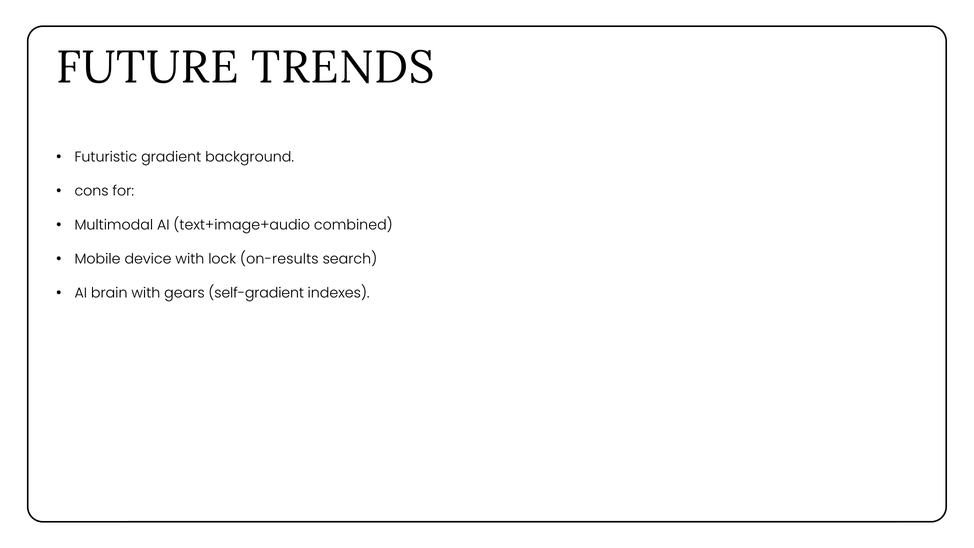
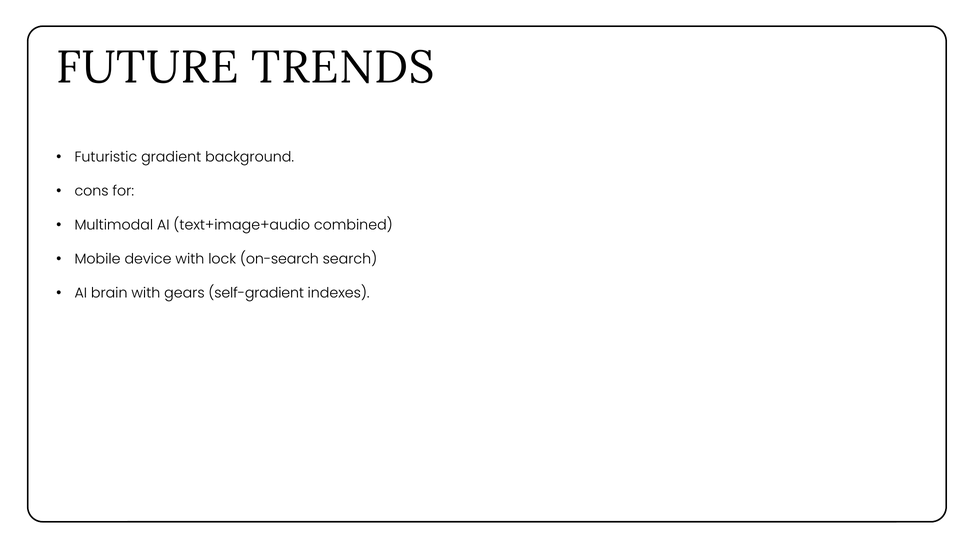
on-results: on-results -> on-search
